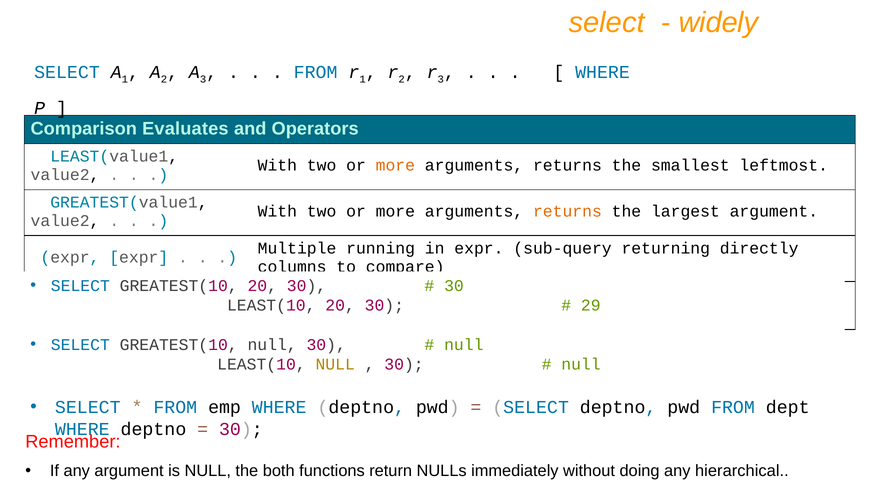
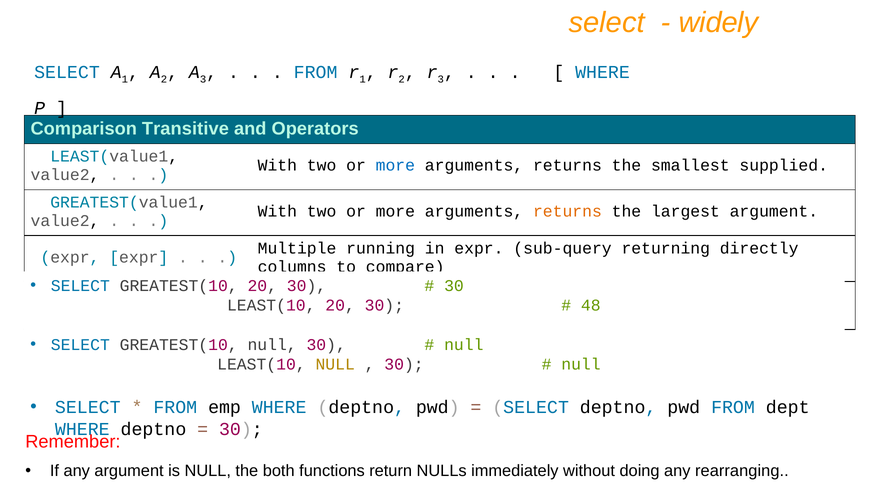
Evaluates: Evaluates -> Transitive
more at (395, 165) colour: orange -> blue
leftmost: leftmost -> supplied
29: 29 -> 48
hierarchical: hierarchical -> rearranging
